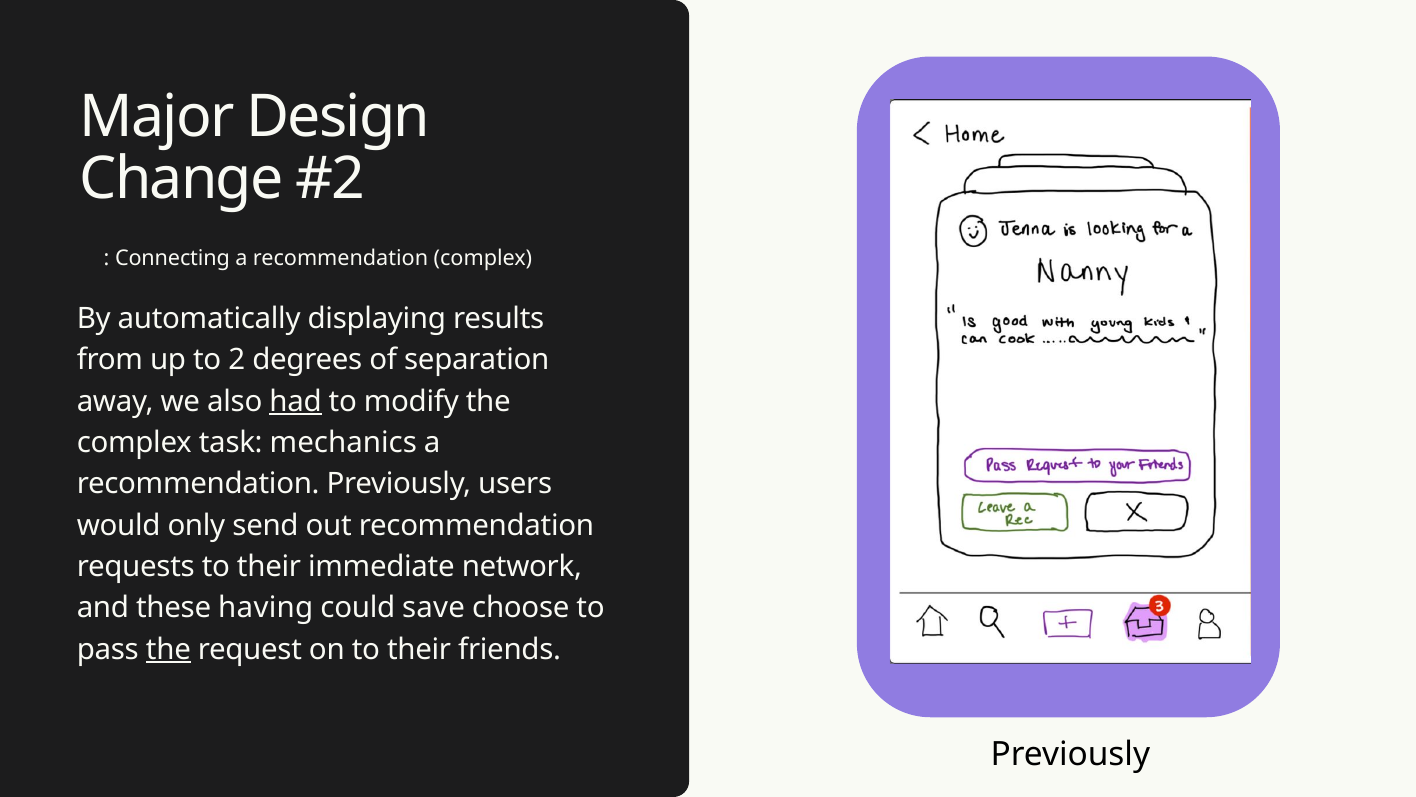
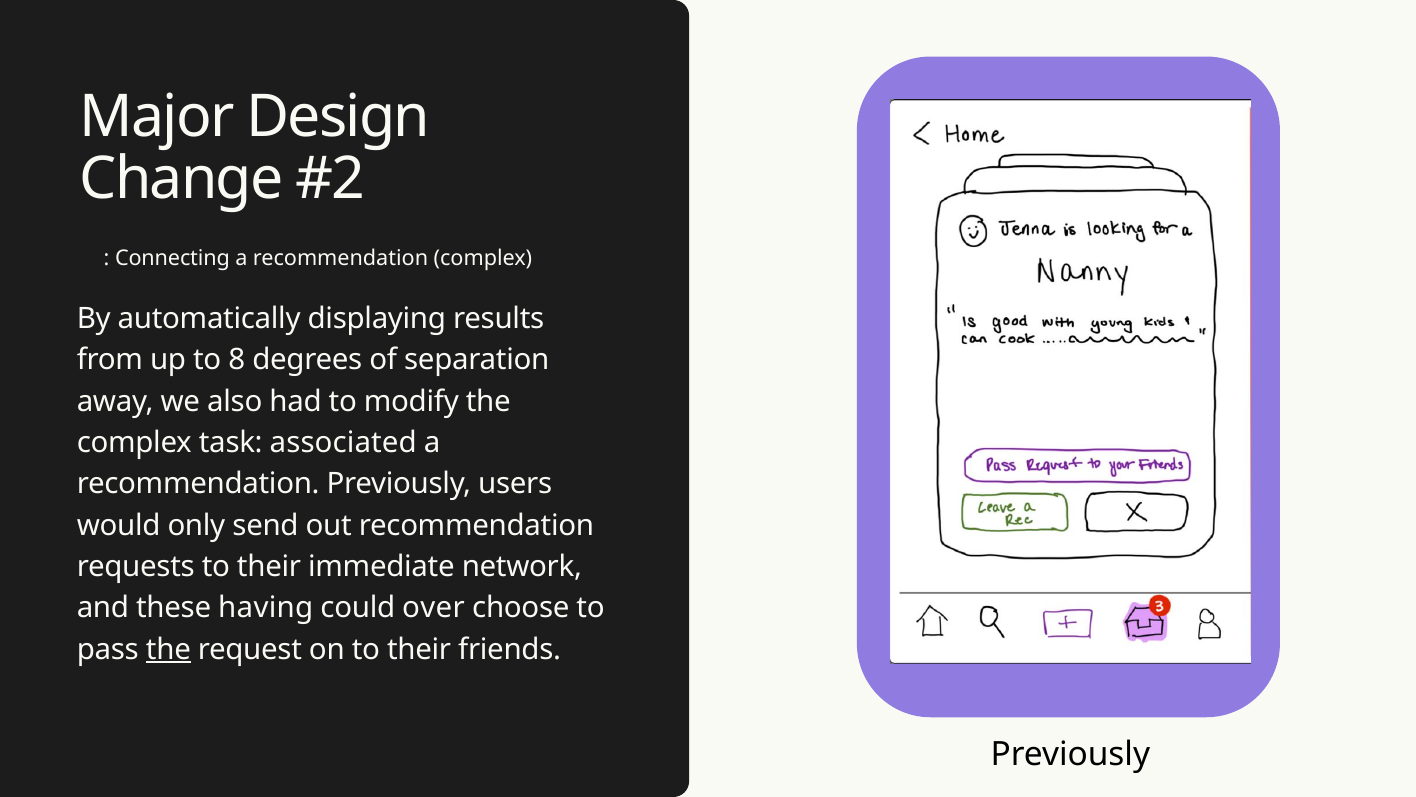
2: 2 -> 8
had underline: present -> none
mechanics: mechanics -> associated
save: save -> over
